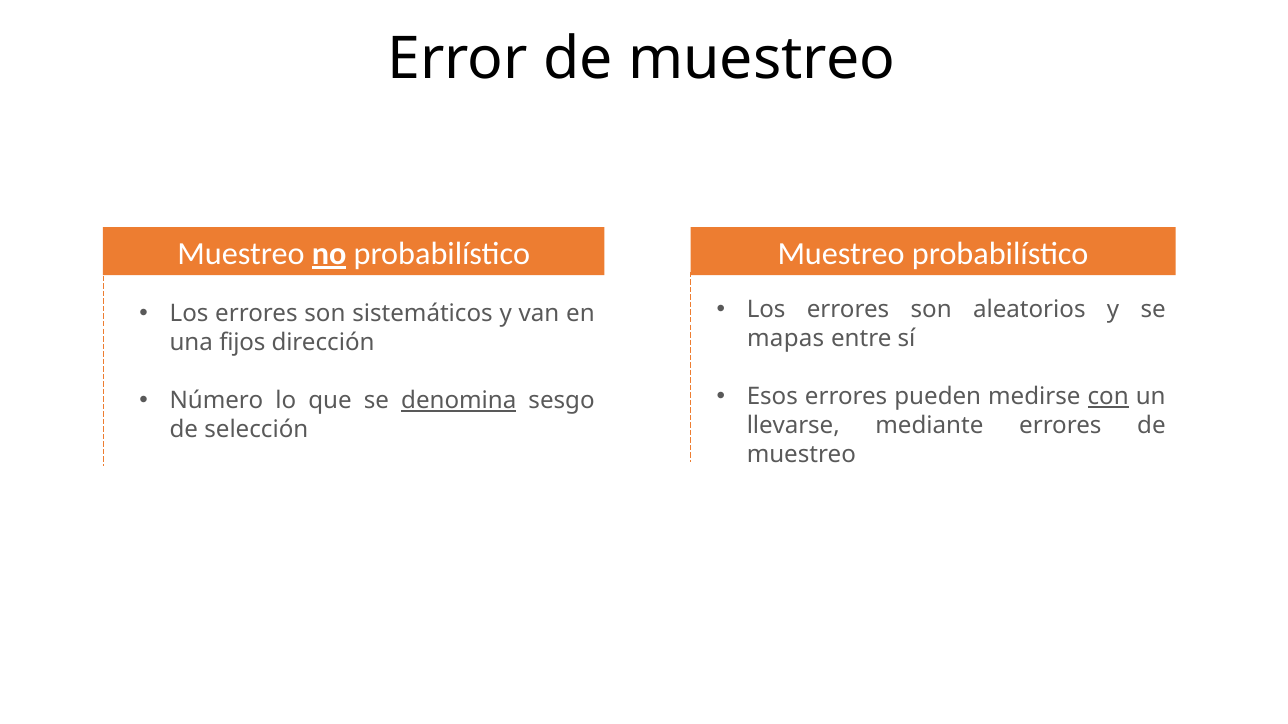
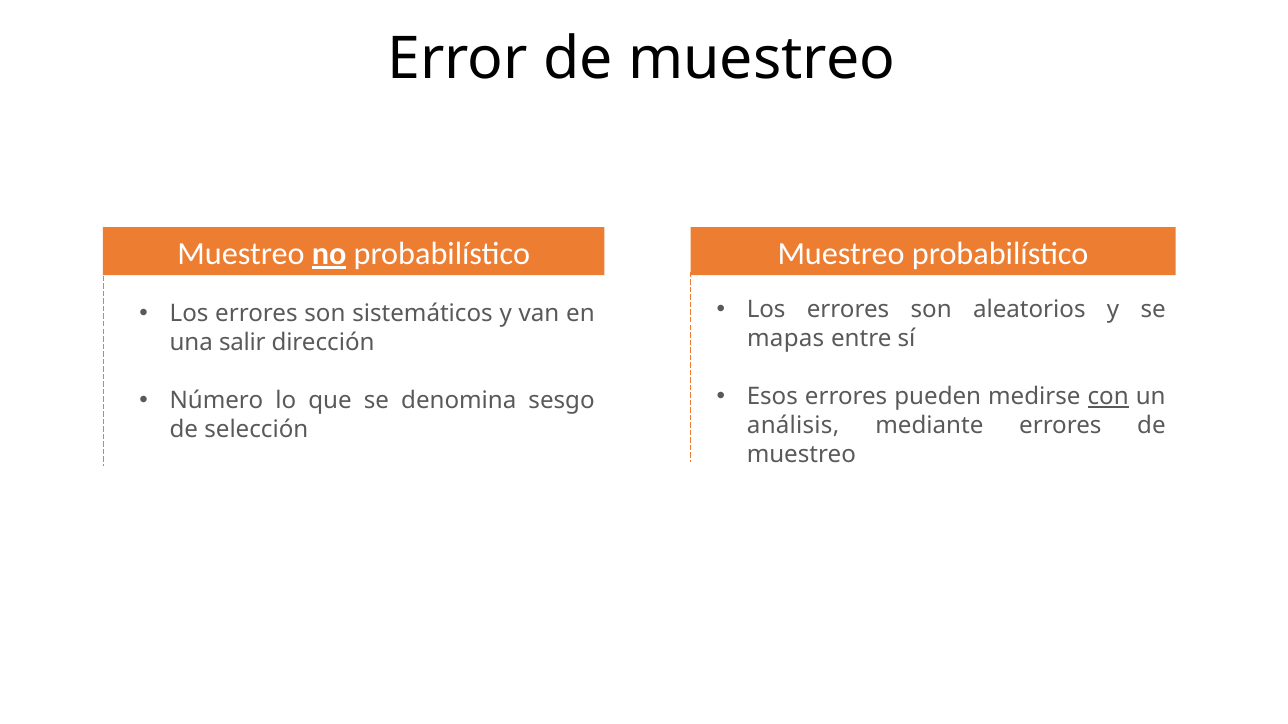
fijos: fijos -> salir
denomina underline: present -> none
llevarse: llevarse -> análisis
